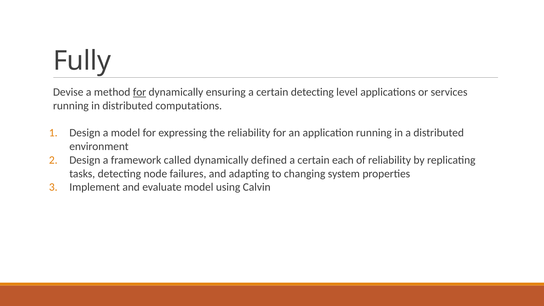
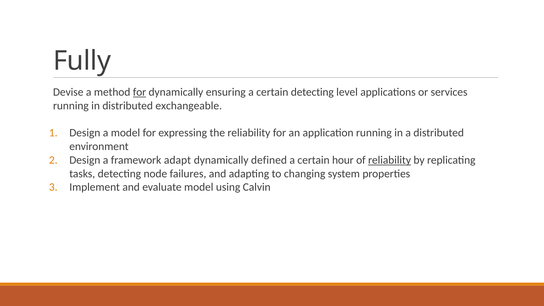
computations: computations -> exchangeable
called: called -> adapt
each: each -> hour
reliability at (390, 160) underline: none -> present
